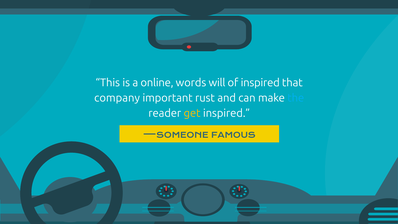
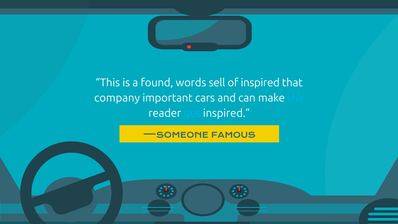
online: online -> found
will: will -> sell
rust: rust -> cars
get colour: yellow -> light blue
